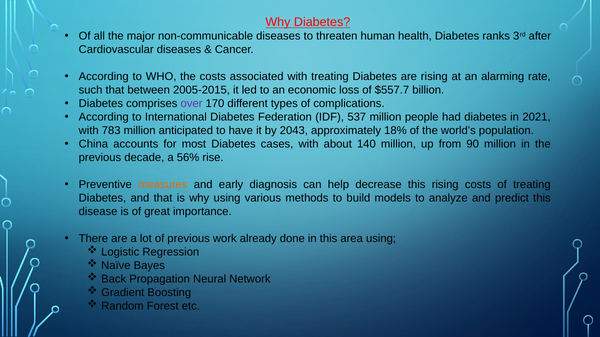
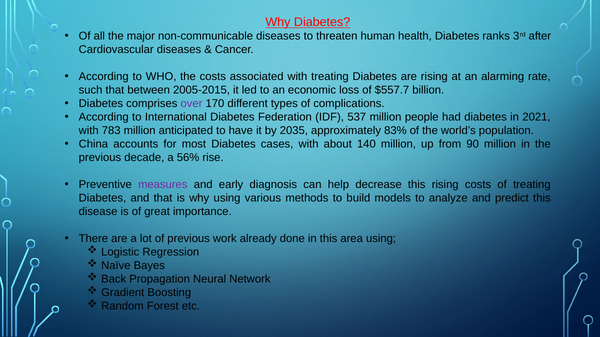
2043: 2043 -> 2035
18%: 18% -> 83%
measures colour: orange -> purple
